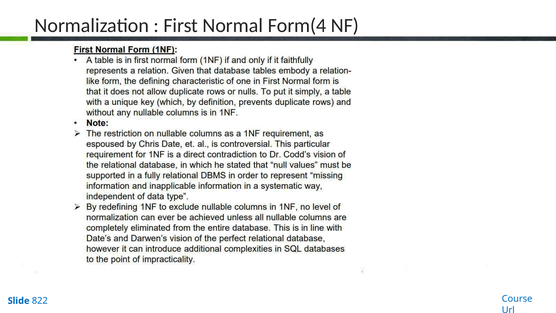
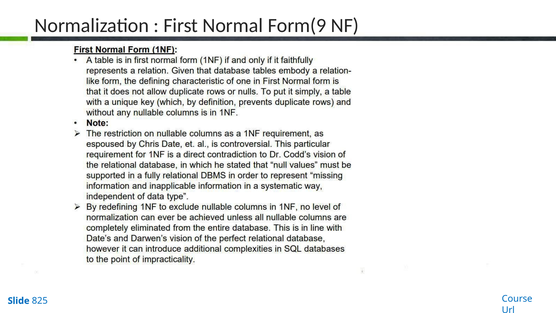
Form(4: Form(4 -> Form(9
822: 822 -> 825
